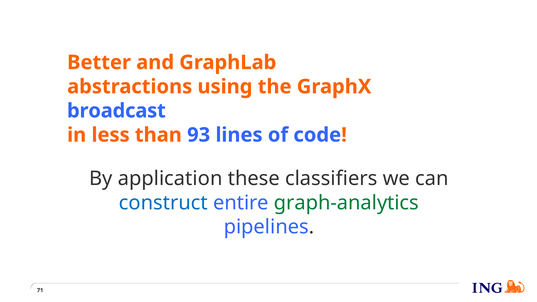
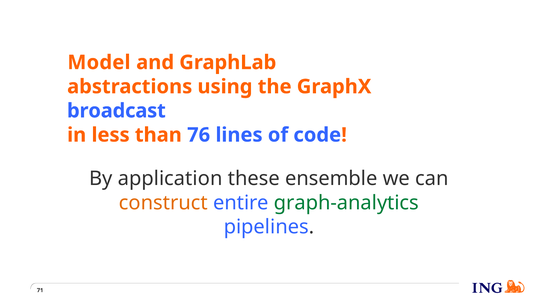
Better: Better -> Model
93: 93 -> 76
classifiers: classifiers -> ensemble
construct colour: blue -> orange
